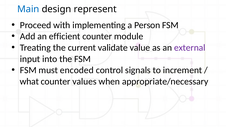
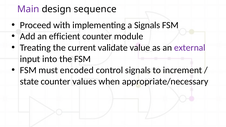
Main colour: blue -> purple
represent: represent -> sequence
a Person: Person -> Signals
what: what -> state
